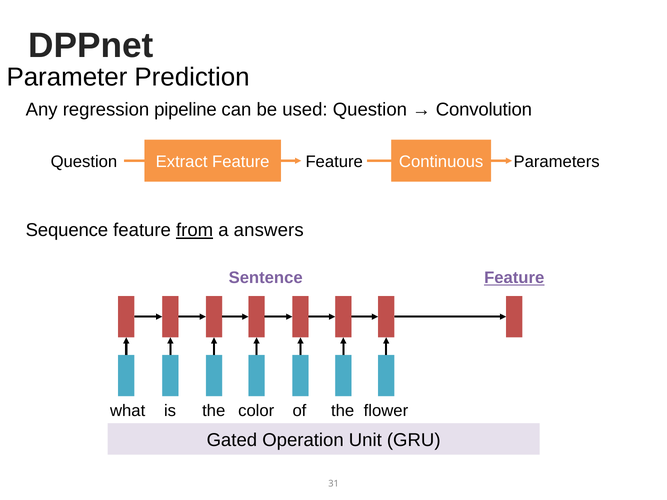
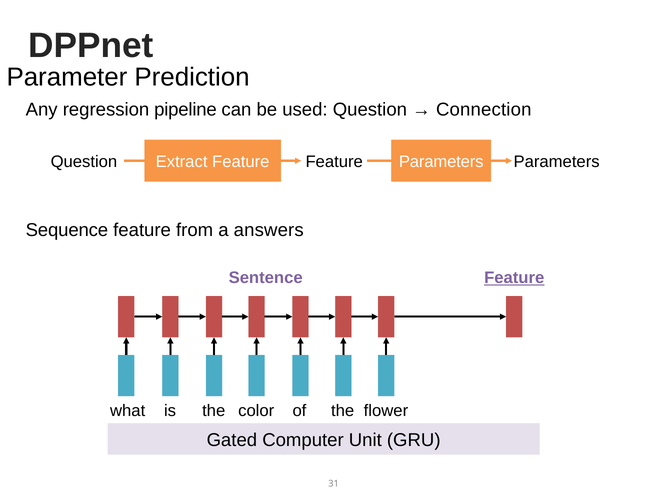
Convolution: Convolution -> Connection
Feature Continuous: Continuous -> Parameters
from underline: present -> none
Operation: Operation -> Computer
